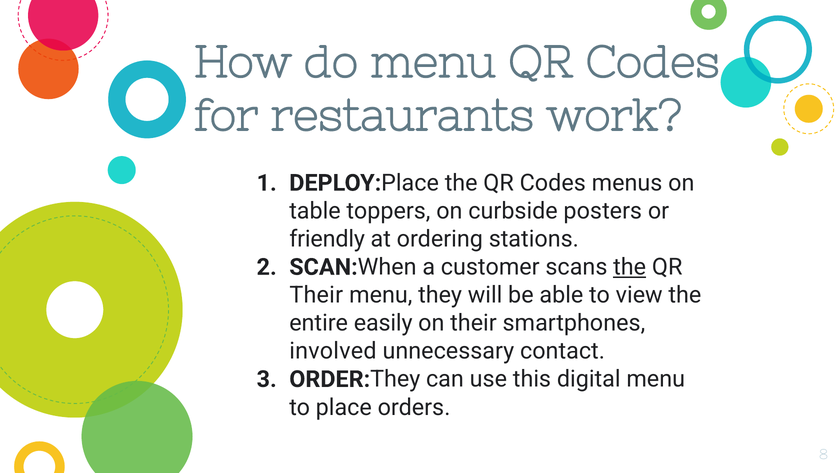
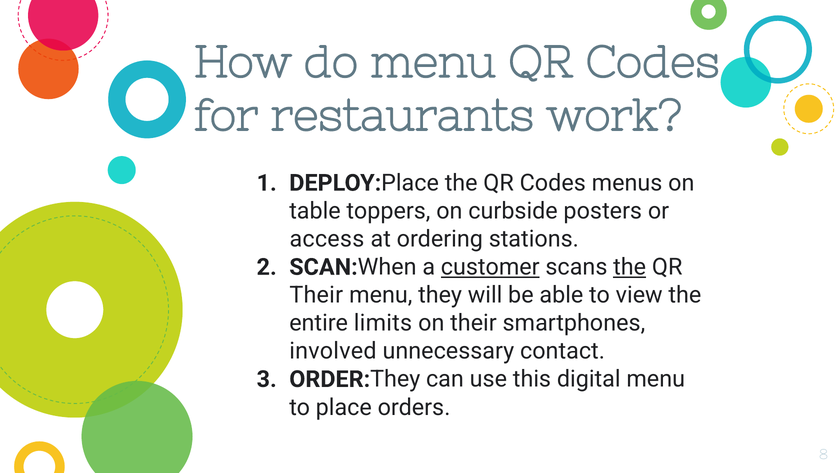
friendly: friendly -> access
customer underline: none -> present
easily: easily -> limits
